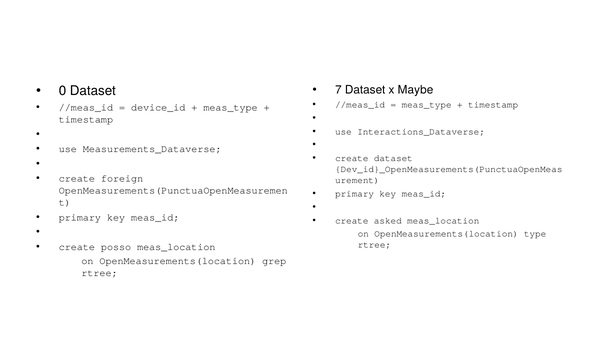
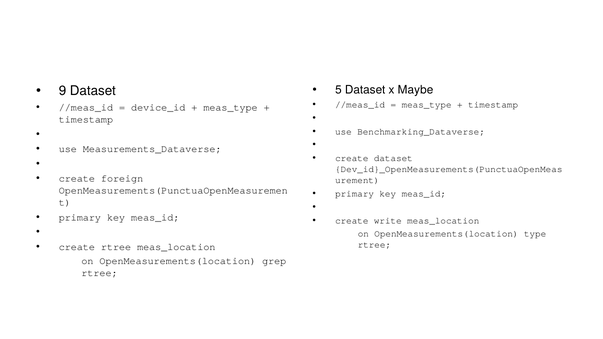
7: 7 -> 5
0: 0 -> 9
Interactions_Dataverse: Interactions_Dataverse -> Benchmarking_Dataverse
asked: asked -> write
create posso: posso -> rtree
